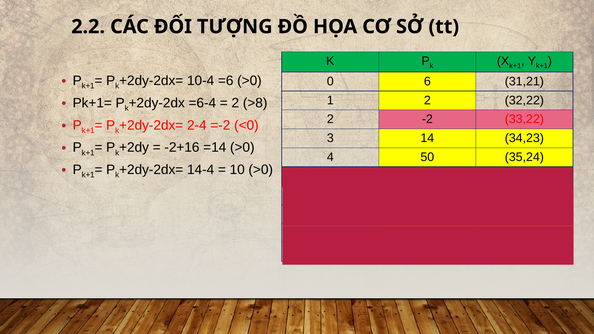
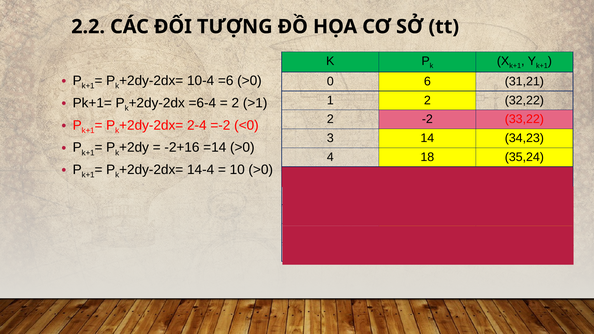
>8: >8 -> >1
50: 50 -> 18
